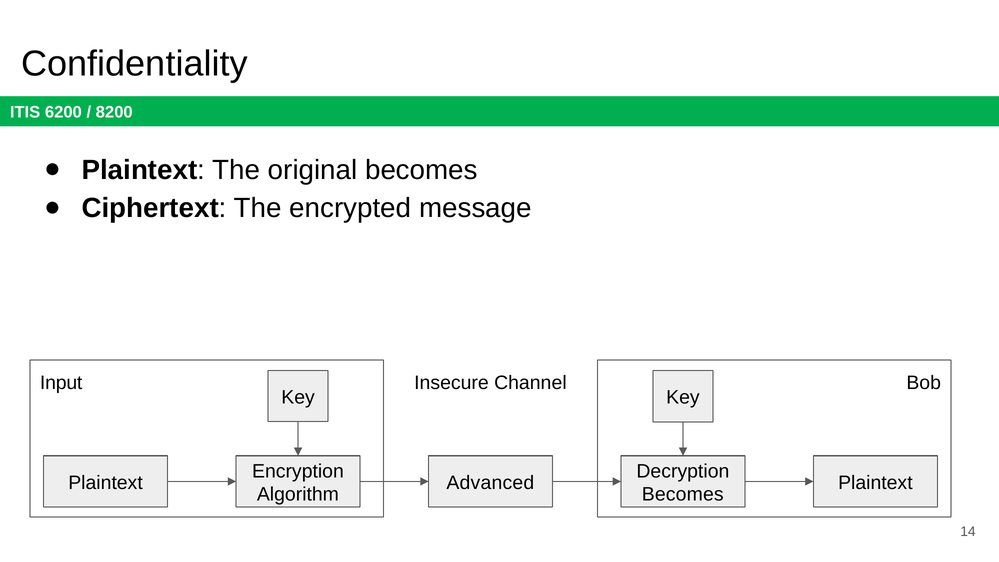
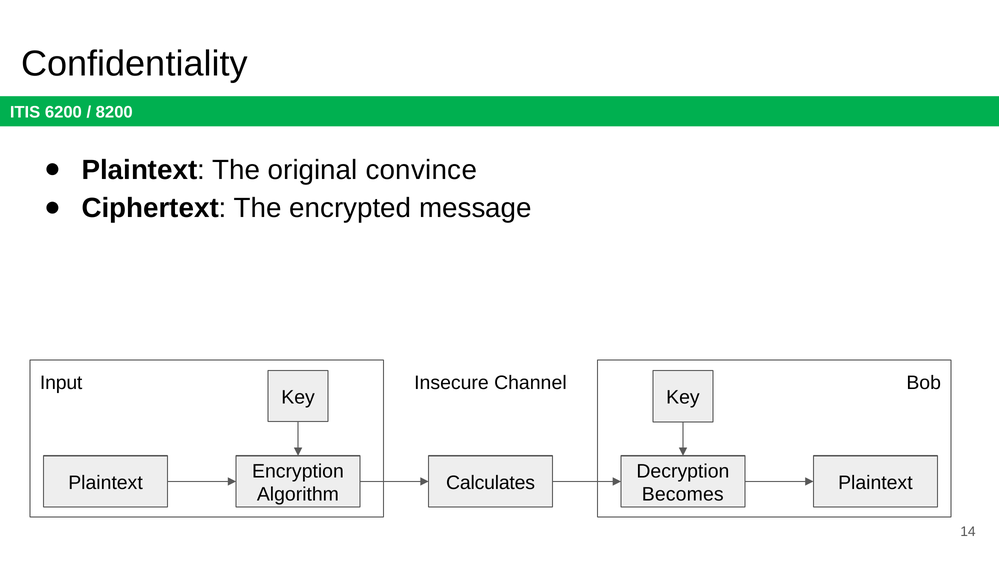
original becomes: becomes -> convince
Advanced: Advanced -> Calculates
